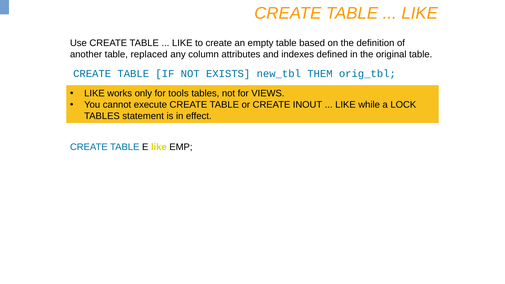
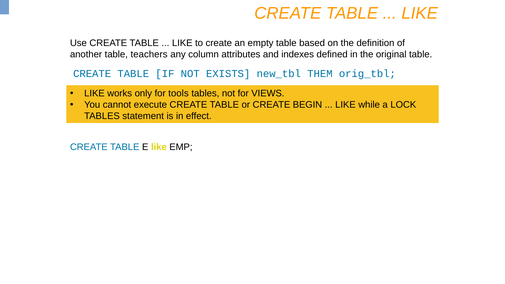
replaced: replaced -> teachers
INOUT: INOUT -> BEGIN
